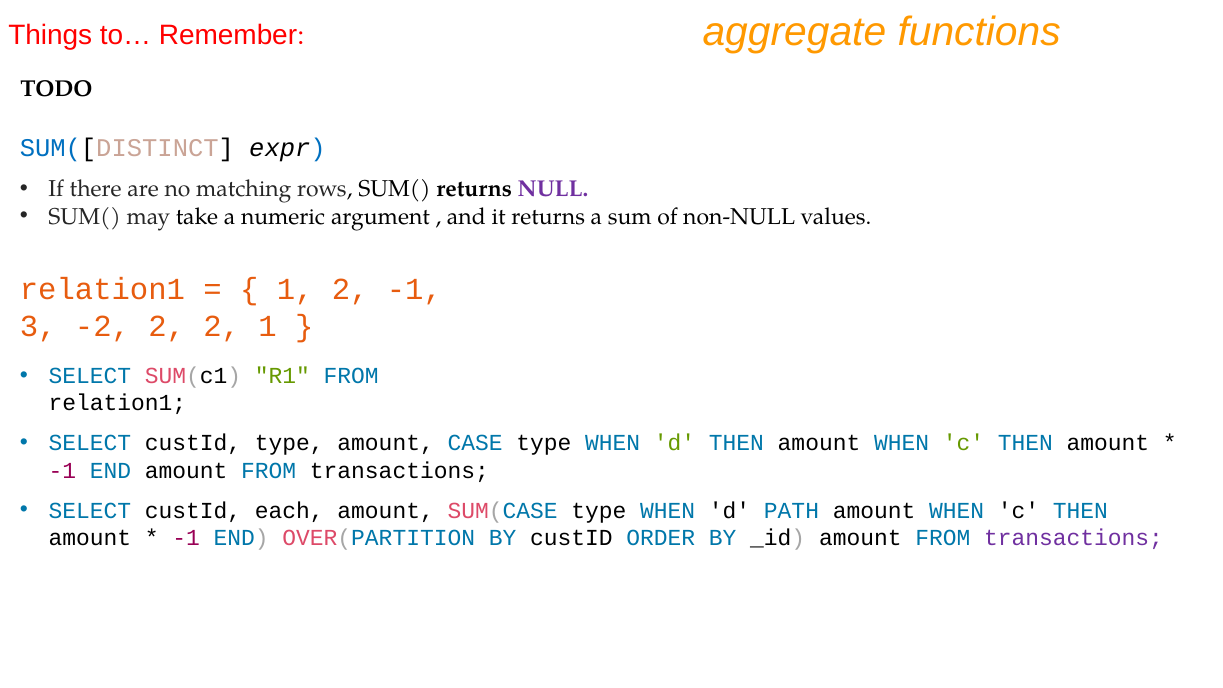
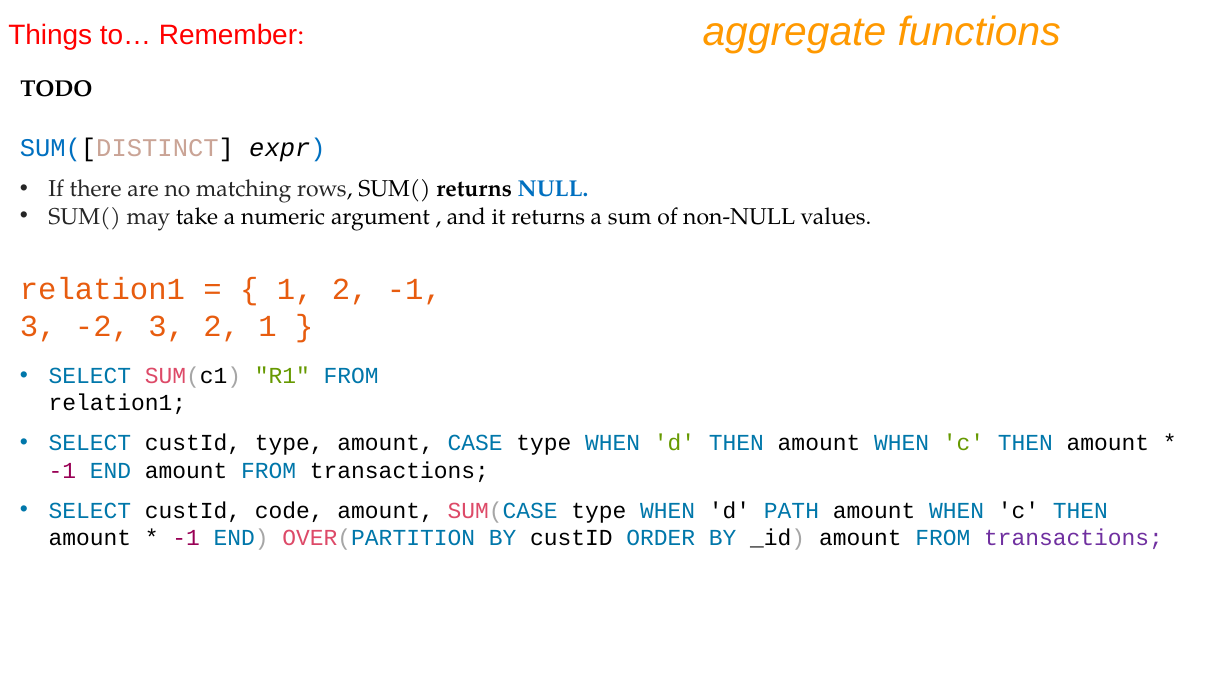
NULL colour: purple -> blue
-2 2: 2 -> 3
each: each -> code
